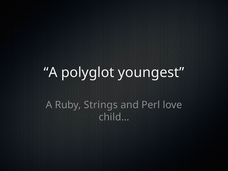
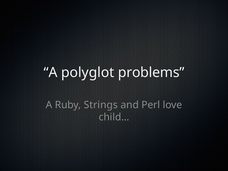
youngest: youngest -> problems
